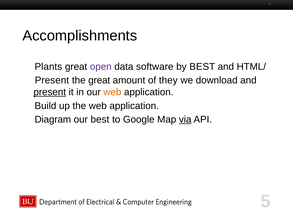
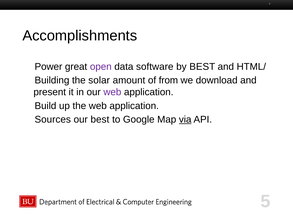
Plants: Plants -> Power
Present at (52, 80): Present -> Building
the great: great -> solar
they: they -> from
present at (50, 92) underline: present -> none
web at (112, 92) colour: orange -> purple
Diagram: Diagram -> Sources
